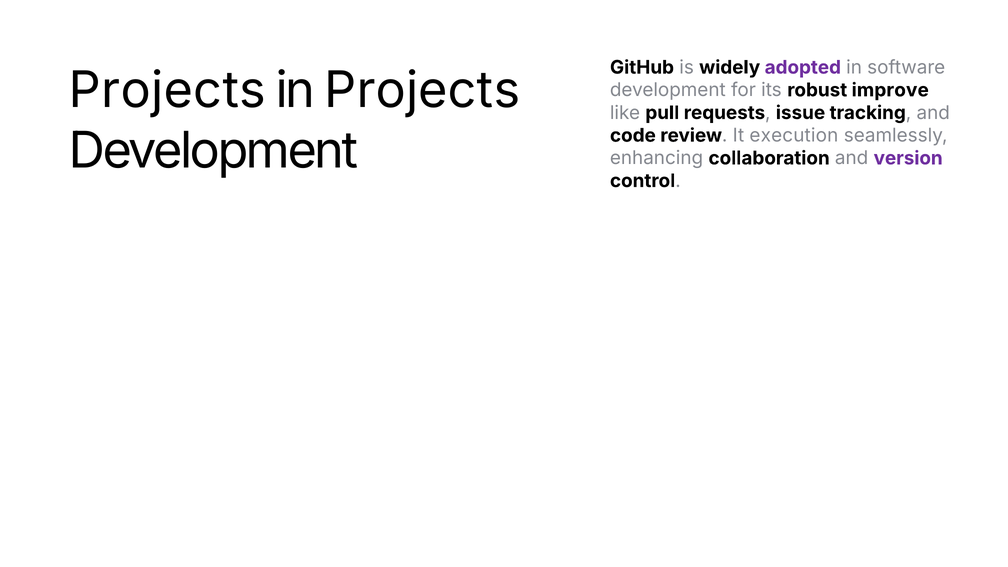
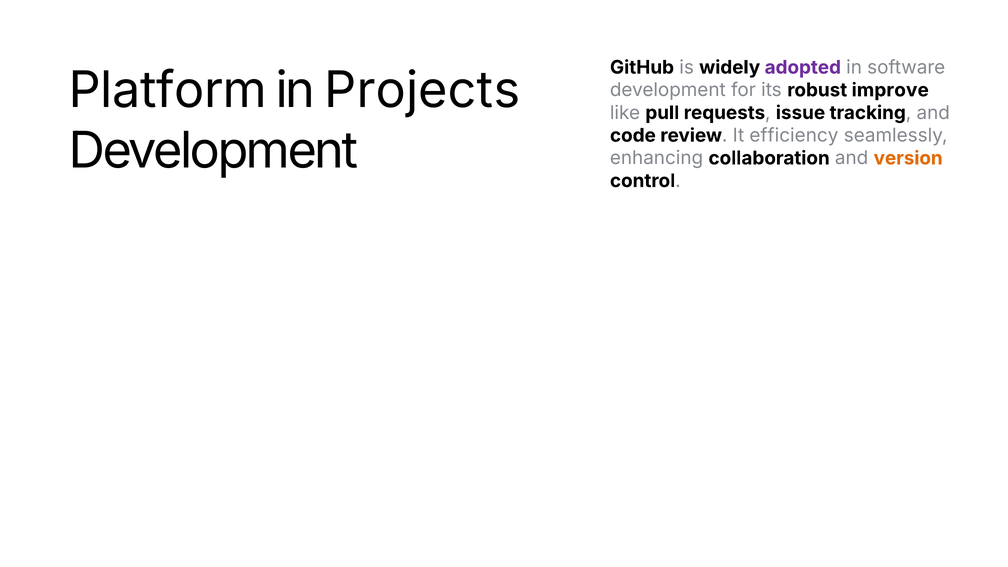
Projects at (167, 91): Projects -> Platform
execution: execution -> efficiency
version colour: purple -> orange
